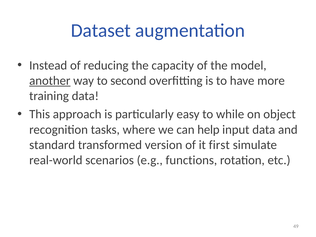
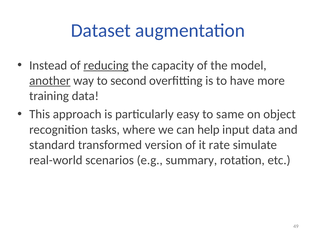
reducing underline: none -> present
while: while -> same
first: first -> rate
functions: functions -> summary
